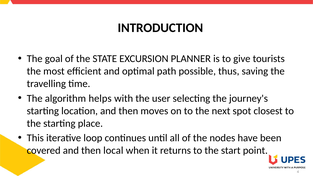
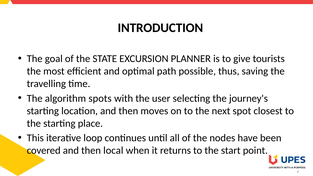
helps: helps -> spots
